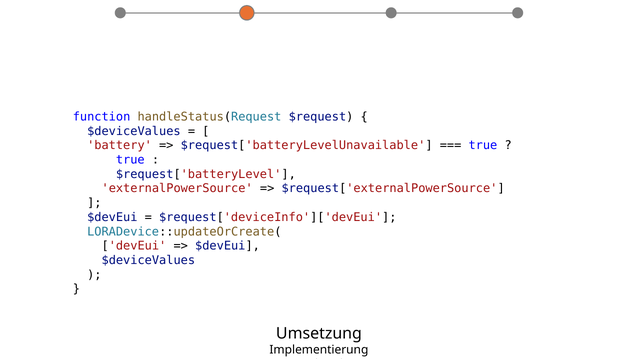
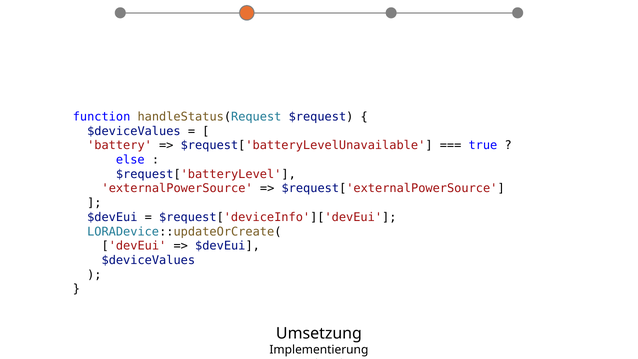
true at (130, 160): true -> else
